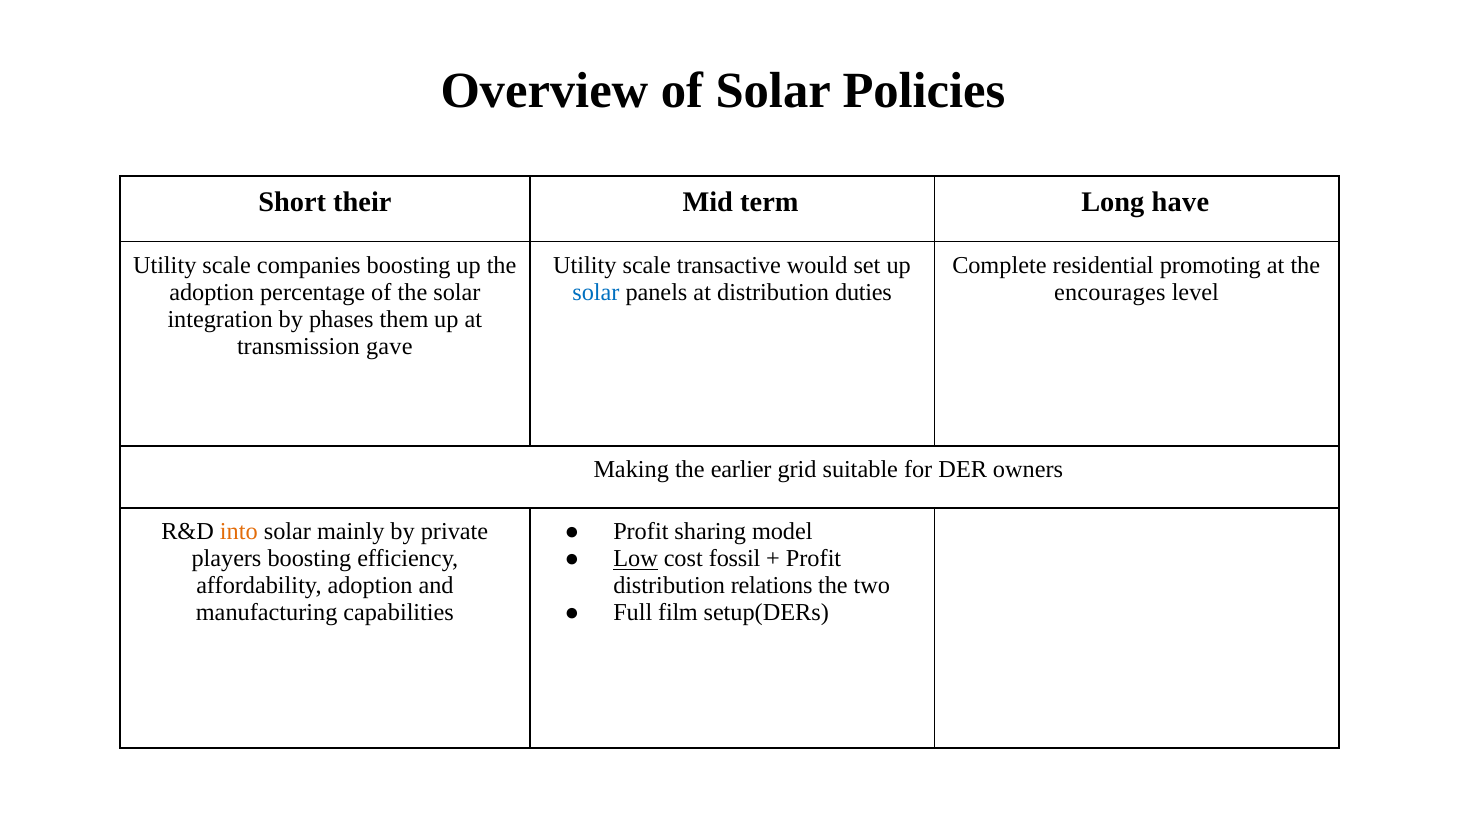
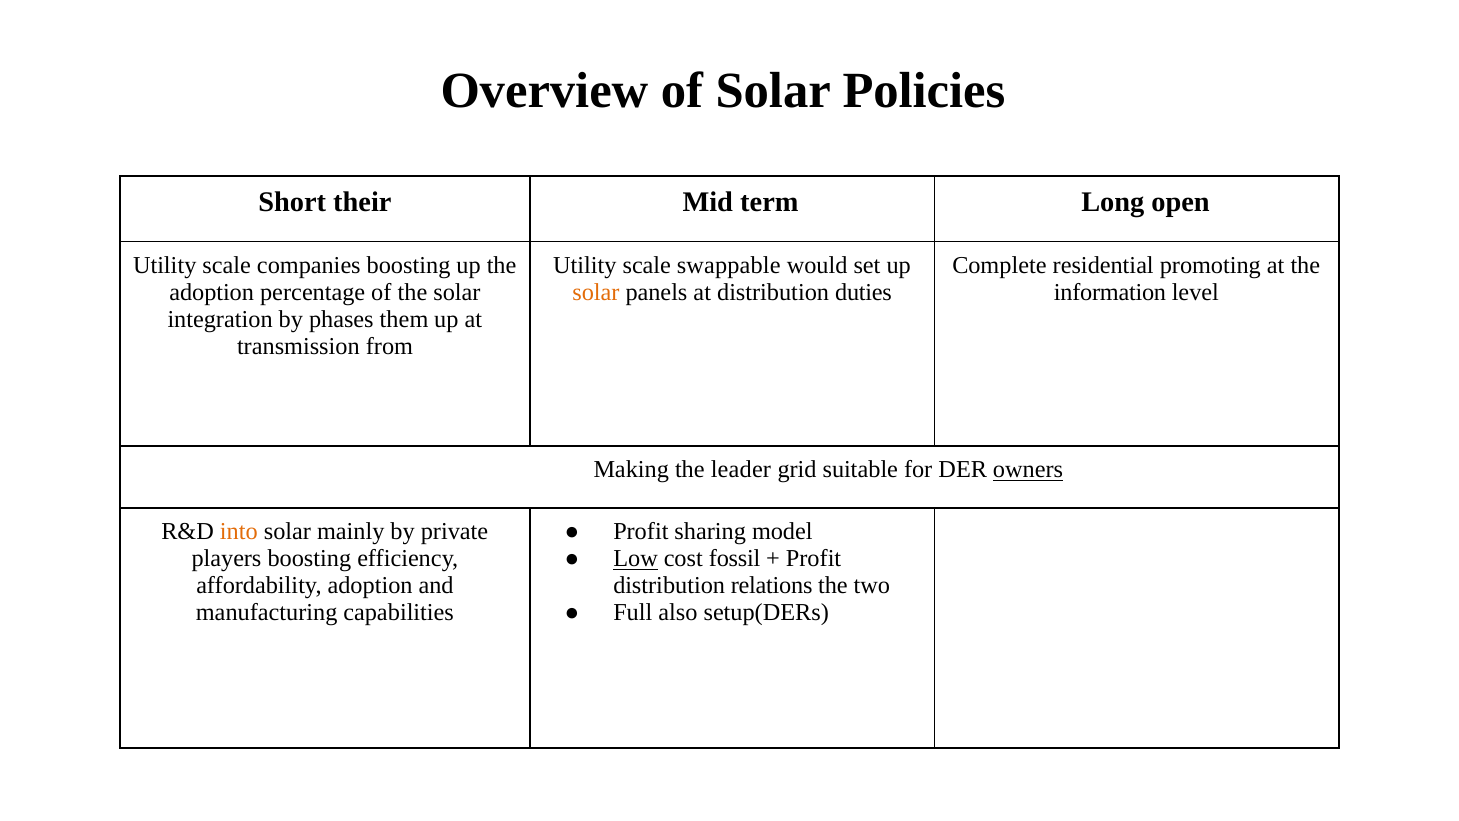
have: have -> open
transactive: transactive -> swappable
solar at (596, 292) colour: blue -> orange
encourages: encourages -> information
gave: gave -> from
earlier: earlier -> leader
owners underline: none -> present
film: film -> also
